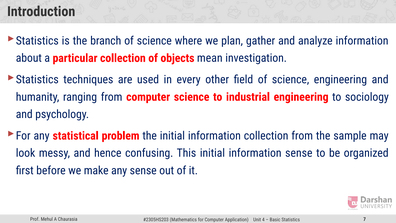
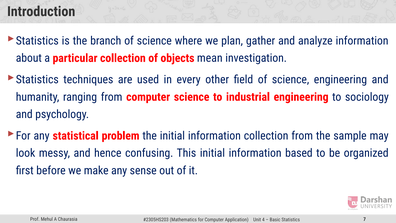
information sense: sense -> based
